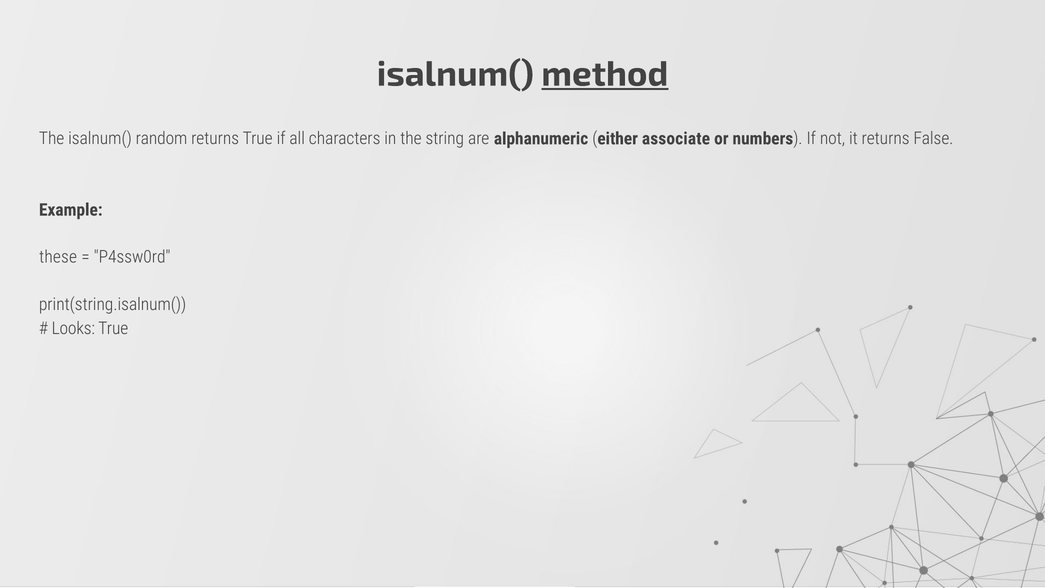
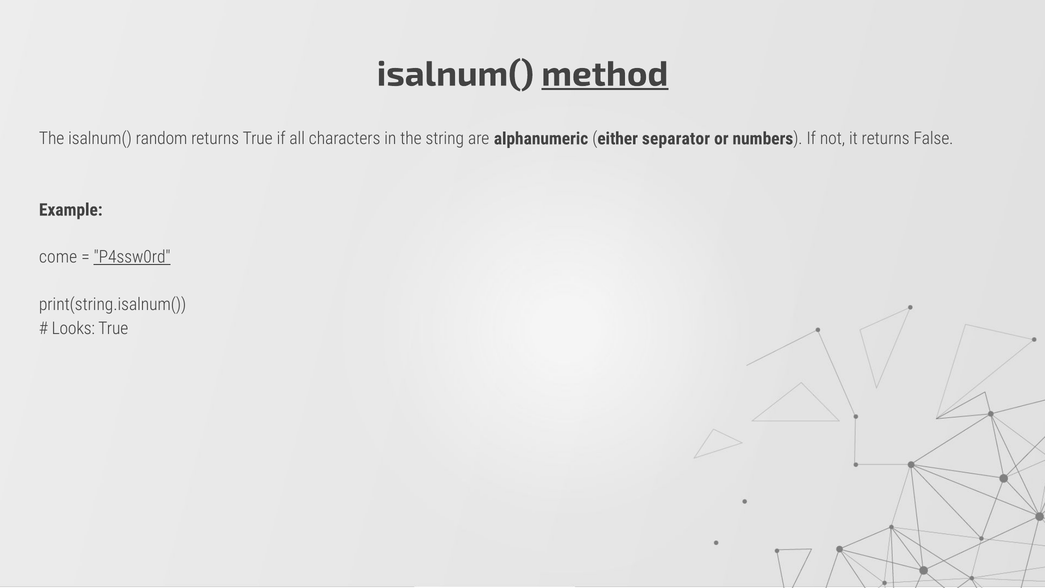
associate: associate -> separator
these: these -> come
P4ssw0rd underline: none -> present
